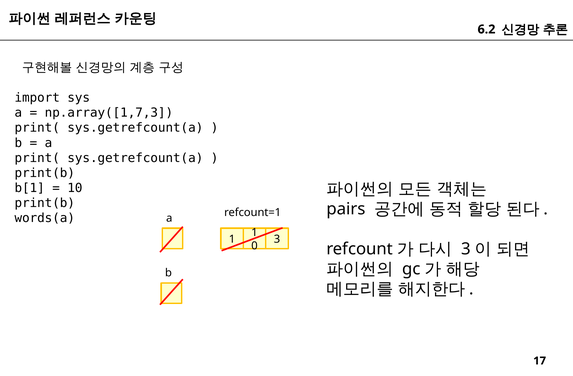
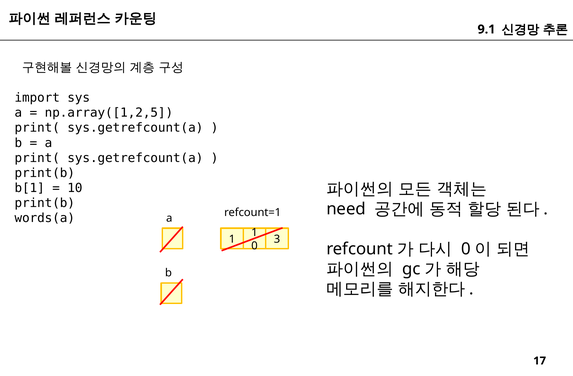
6.2: 6.2 -> 9.1
np.array([1,7,3: np.array([1,7,3 -> np.array([1,2,5
pairs: pairs -> need
3 at (466, 249): 3 -> 0
